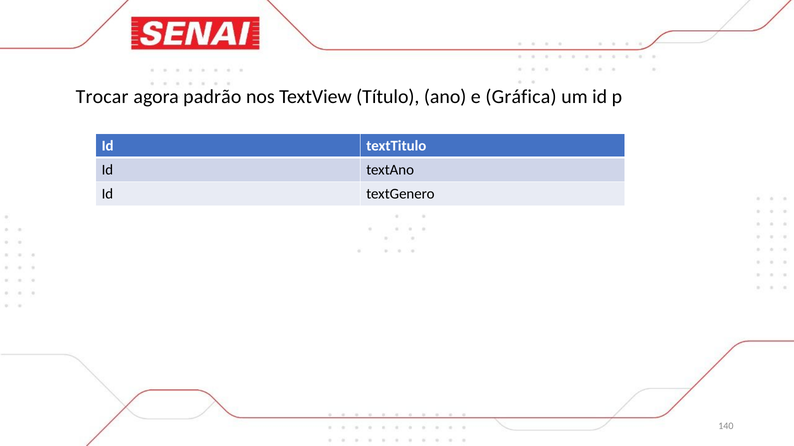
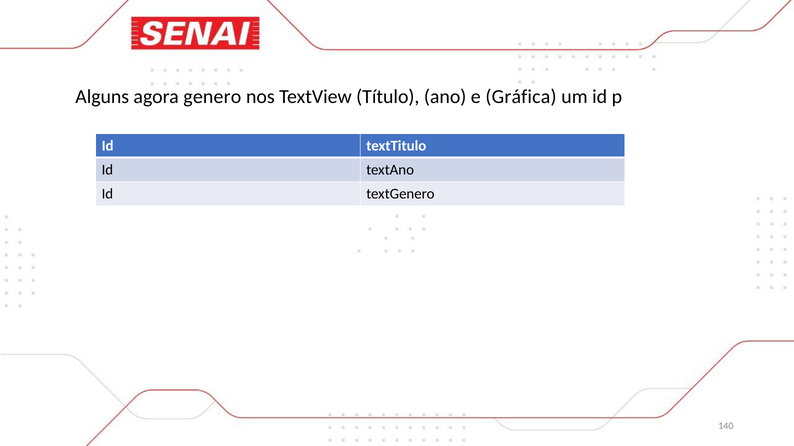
Trocar: Trocar -> Alguns
padrão: padrão -> genero
